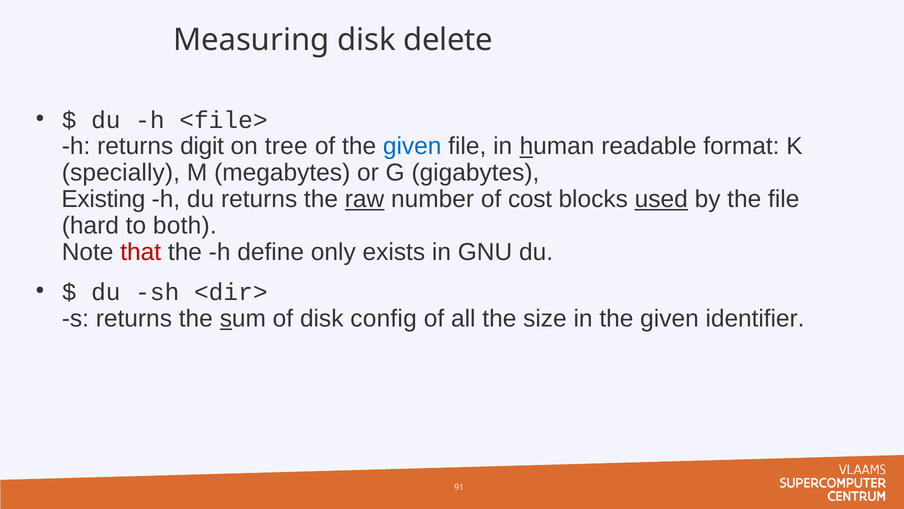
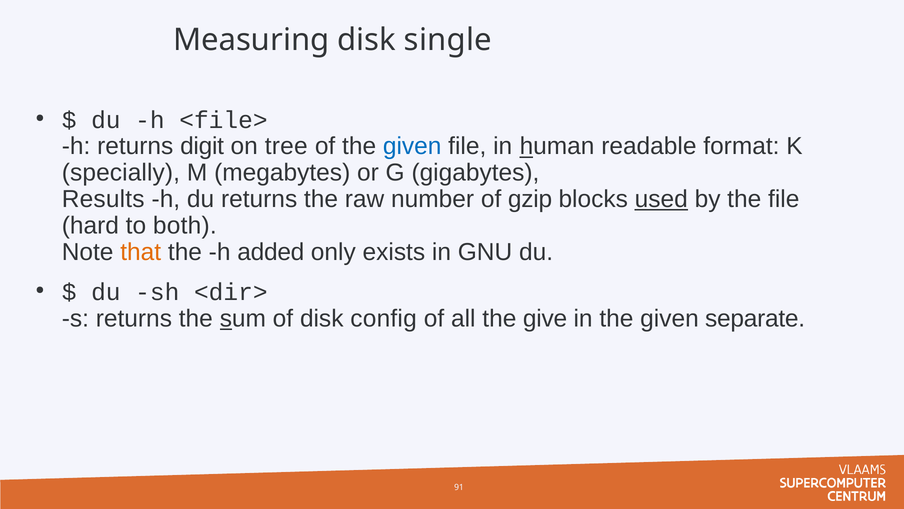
delete: delete -> single
Existing: Existing -> Results
raw underline: present -> none
cost: cost -> gzip
that colour: red -> orange
define: define -> added
size: size -> give
identifier: identifier -> separate
